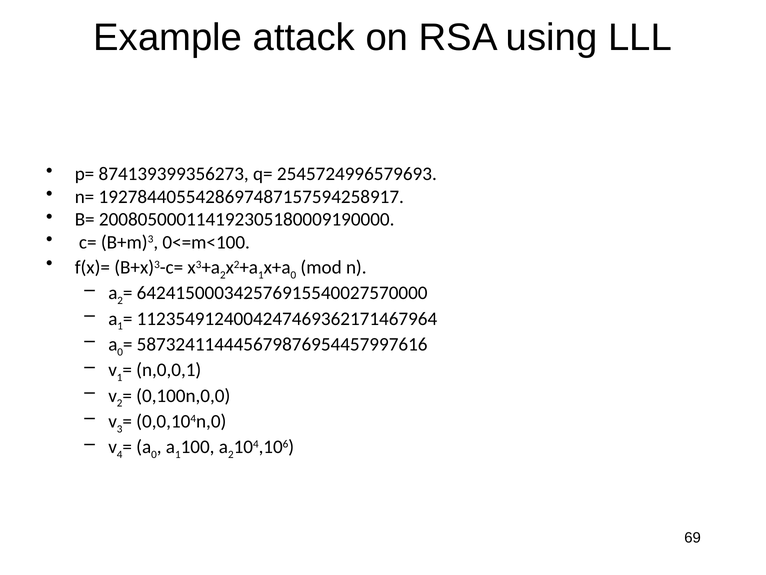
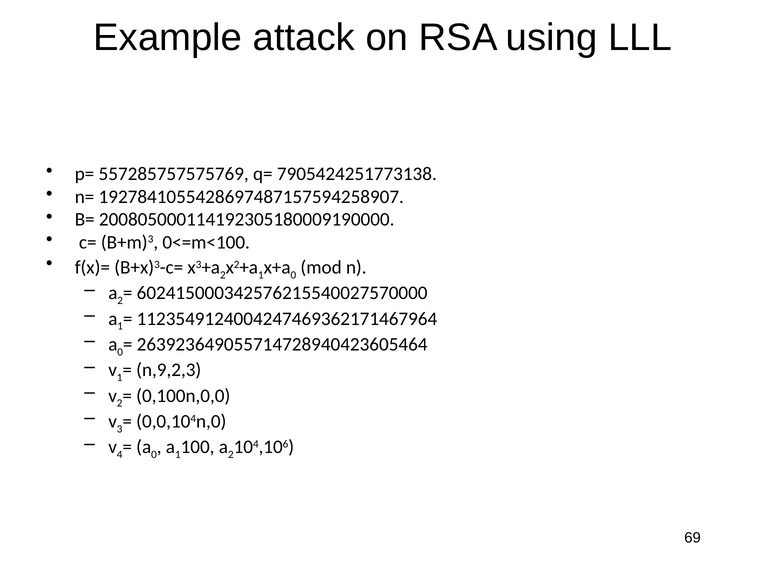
874139399356273: 874139399356273 -> 557285757575769
2545724996579693: 2545724996579693 -> 7905424251773138
1927844055428697487157594258917: 1927844055428697487157594258917 -> 1927841055428697487157594258907
642415000342576915540027570000: 642415000342576915540027570000 -> 602415000342576215540027570000
587324114445679876954457997616: 587324114445679876954457997616 -> 263923649055714728940423605464
n,0,0,1: n,0,0,1 -> n,9,2,3
